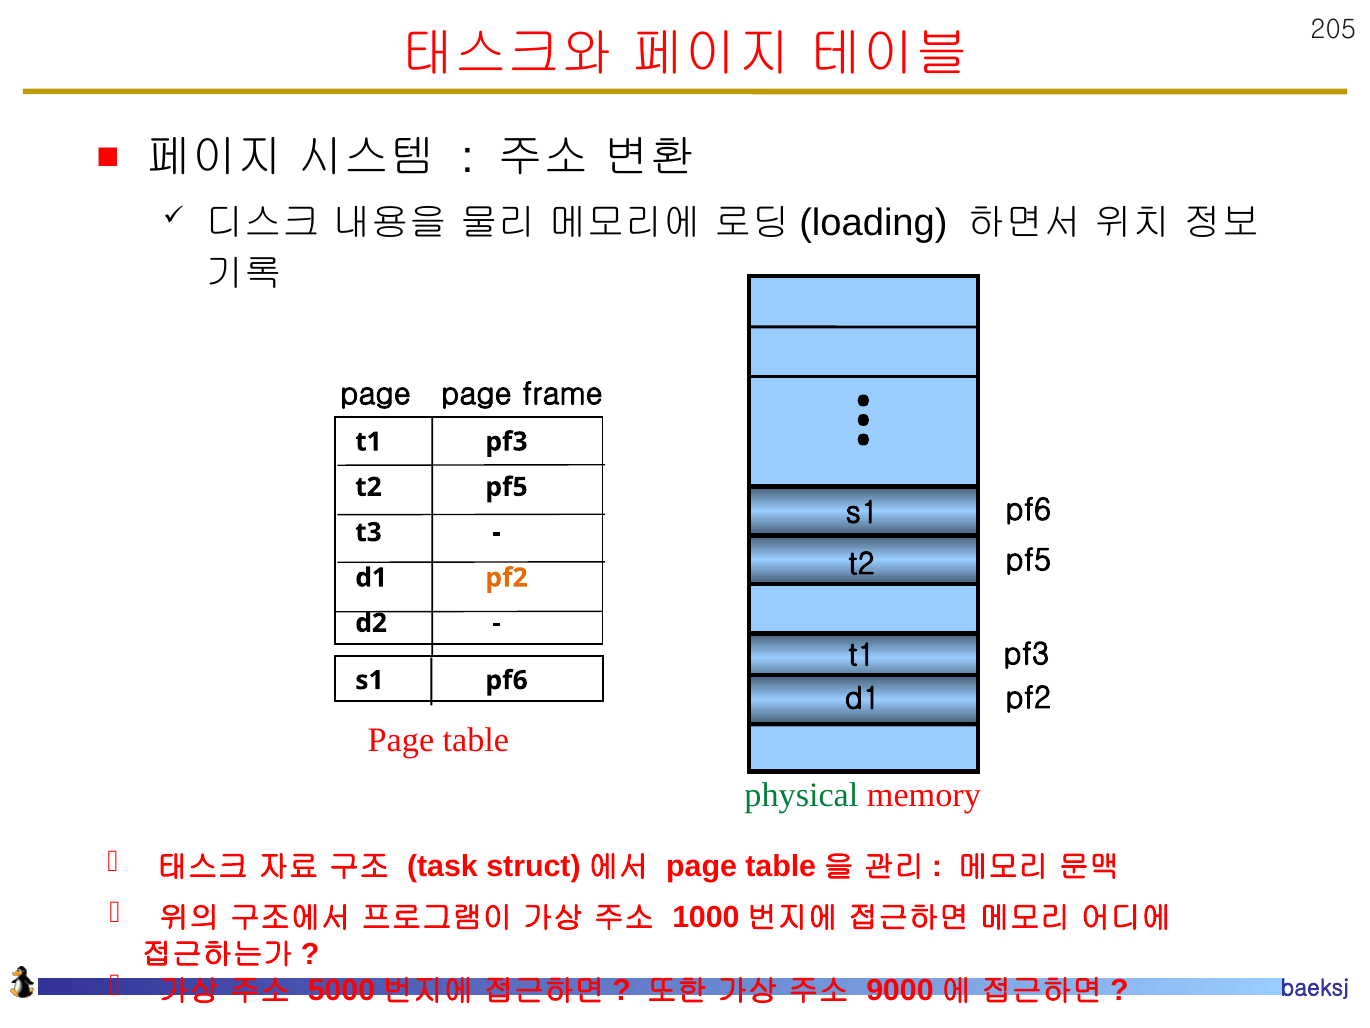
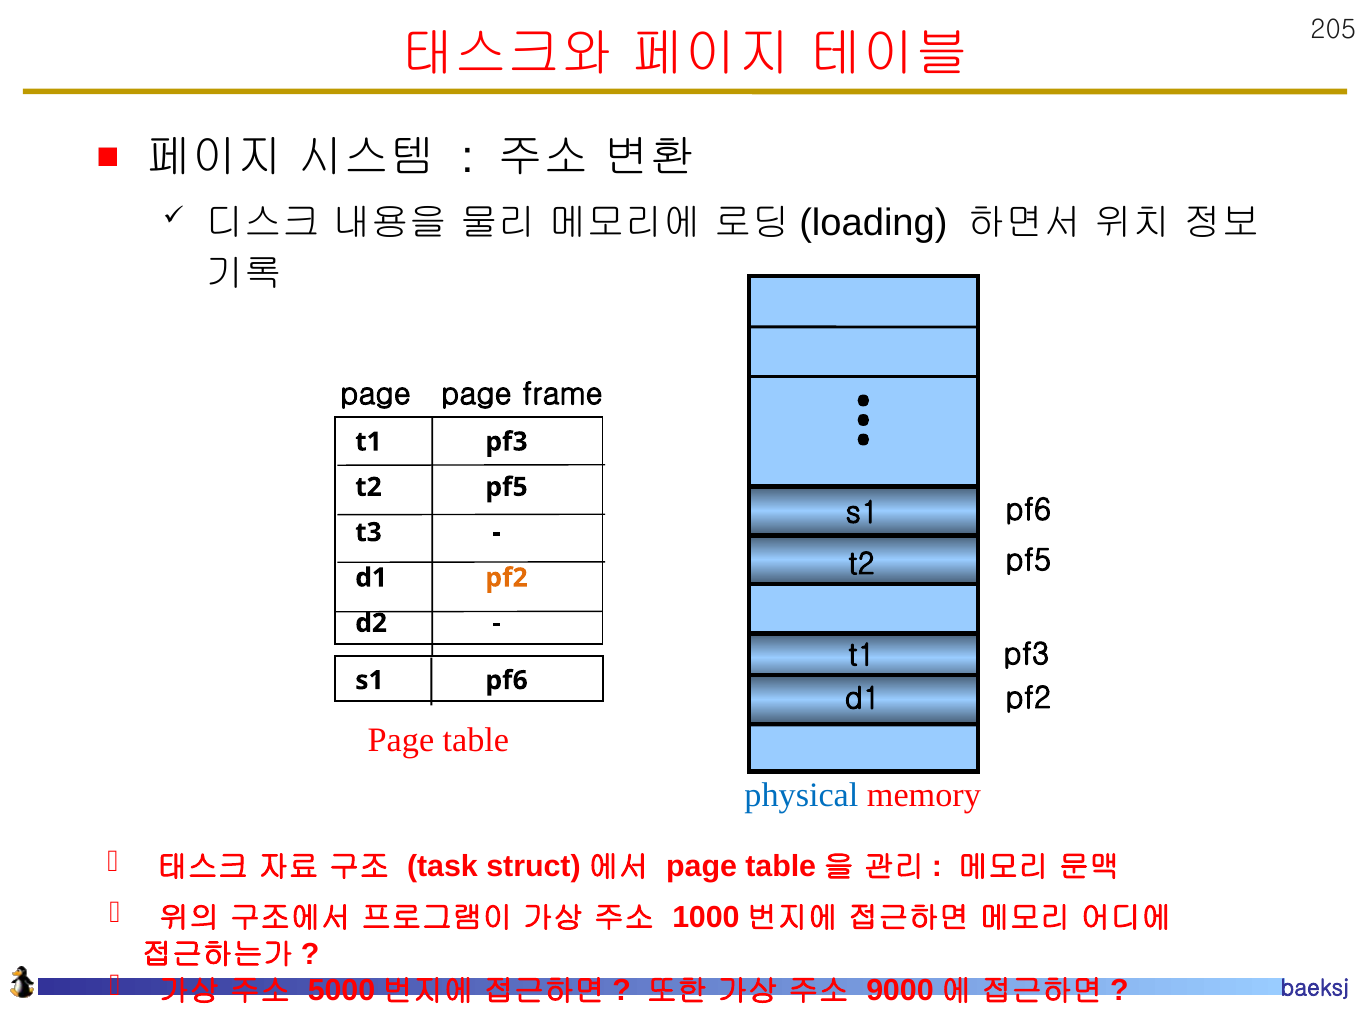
physical colour: green -> blue
